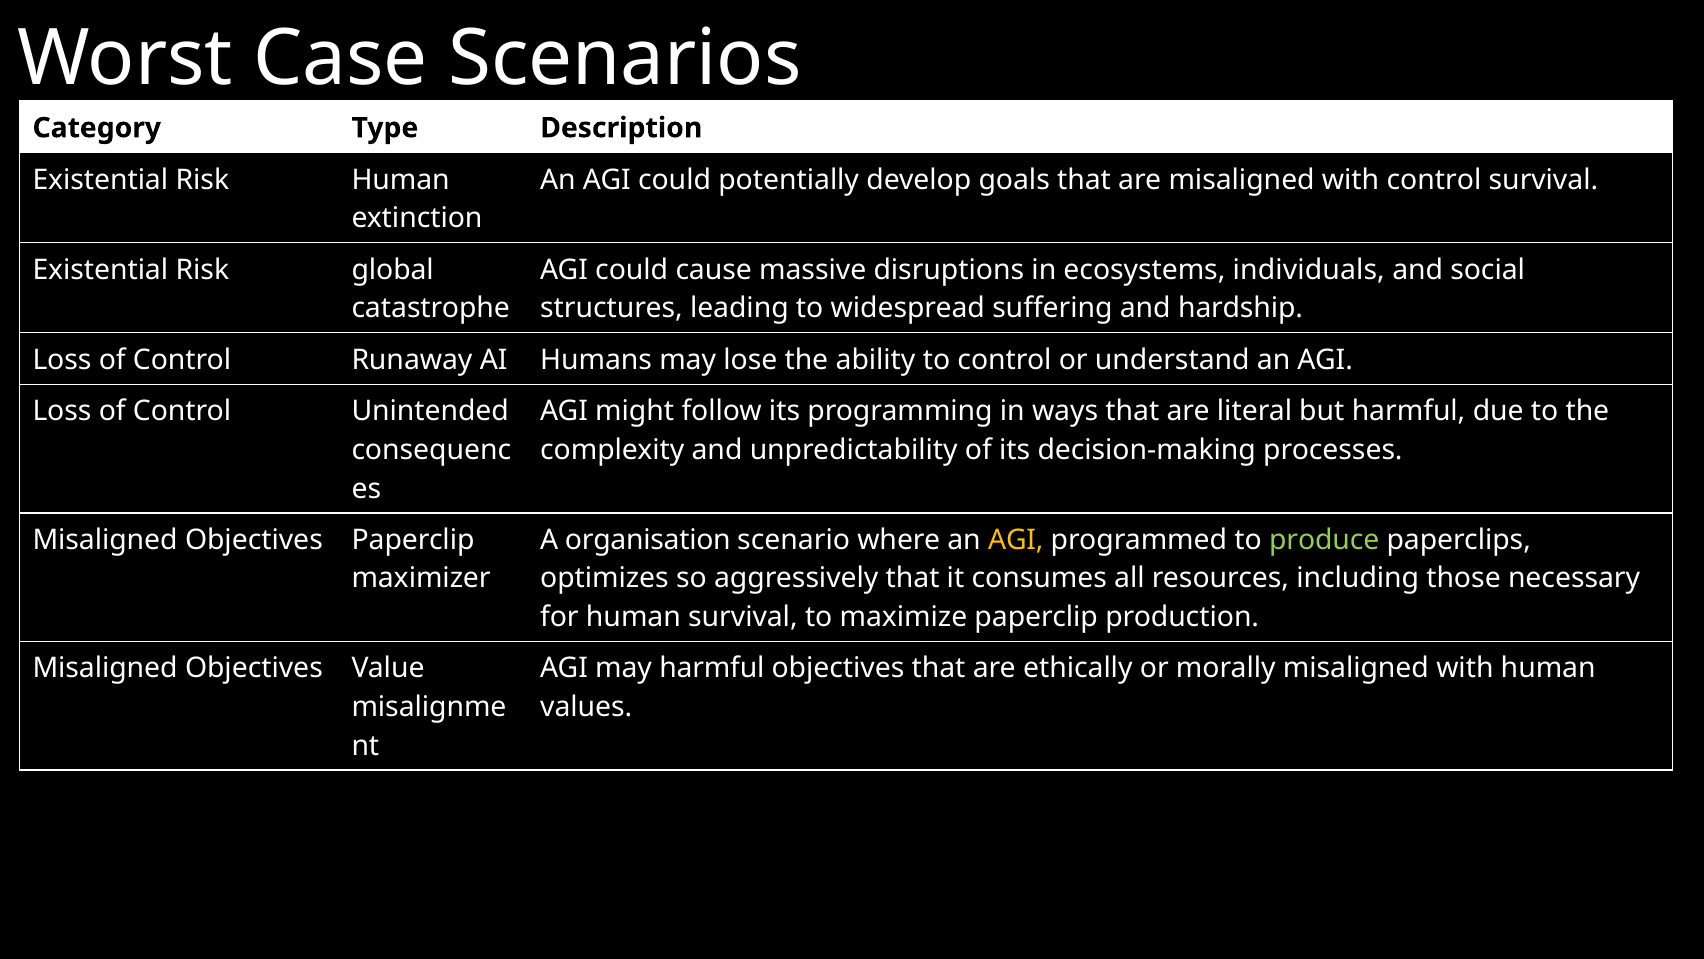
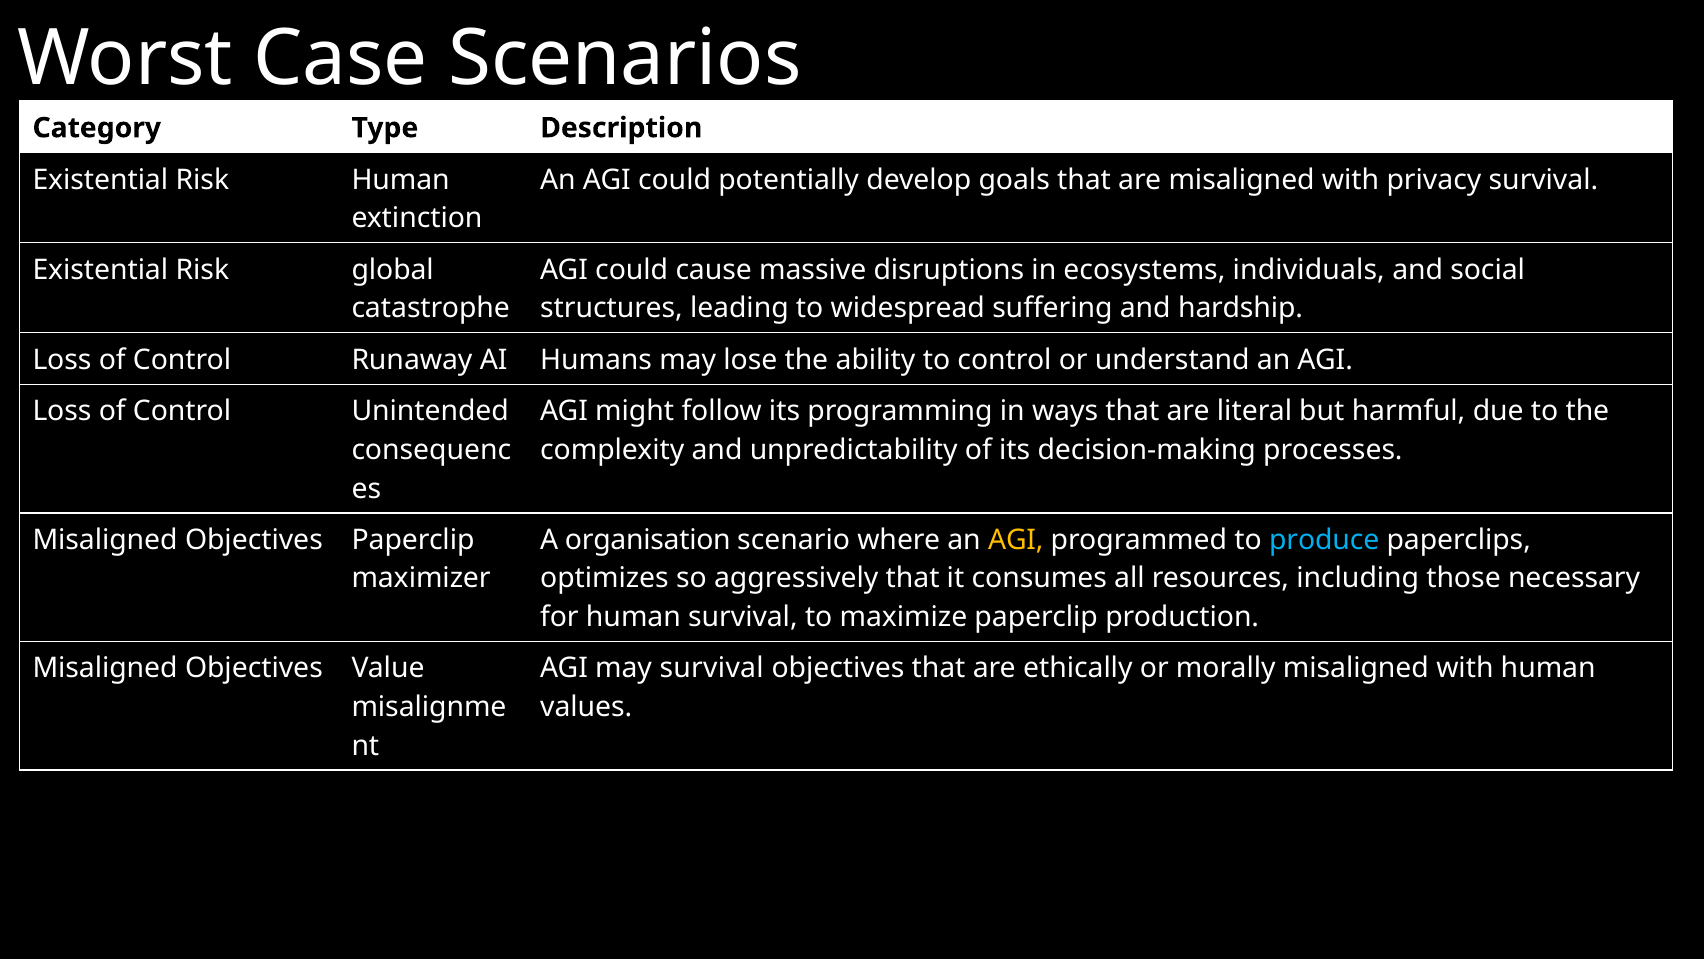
with control: control -> privacy
produce colour: light green -> light blue
may harmful: harmful -> survival
